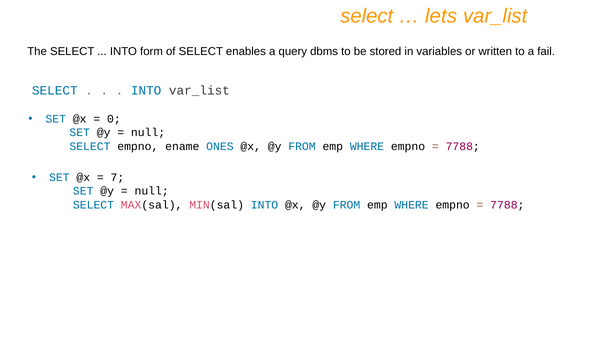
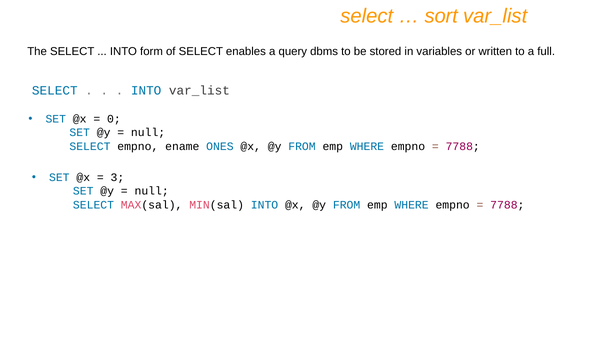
lets: lets -> sort
fail: fail -> full
7: 7 -> 3
